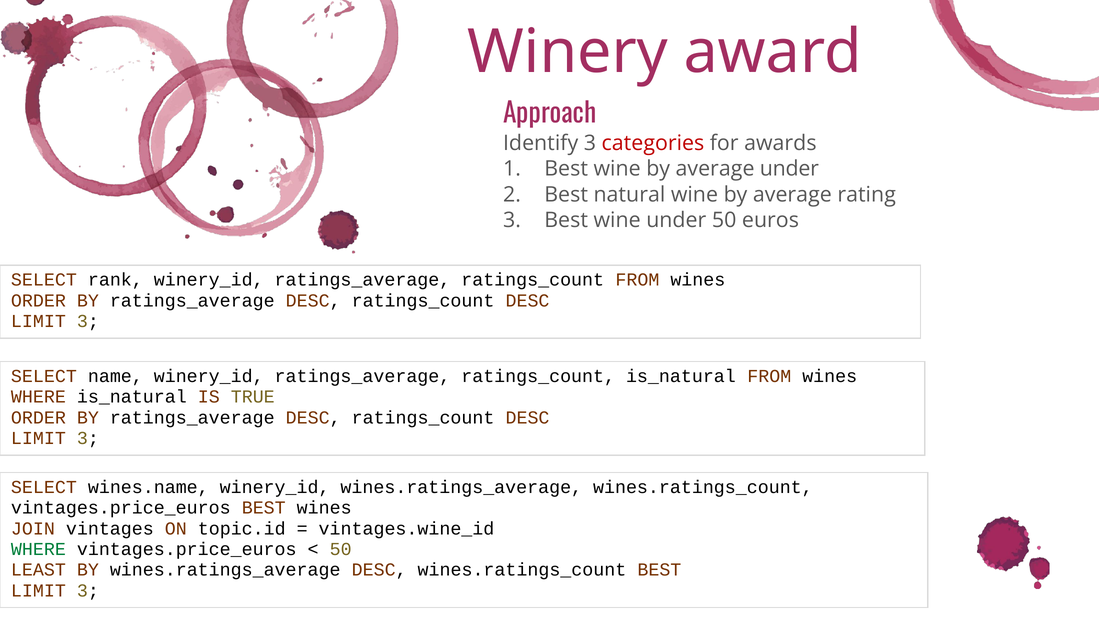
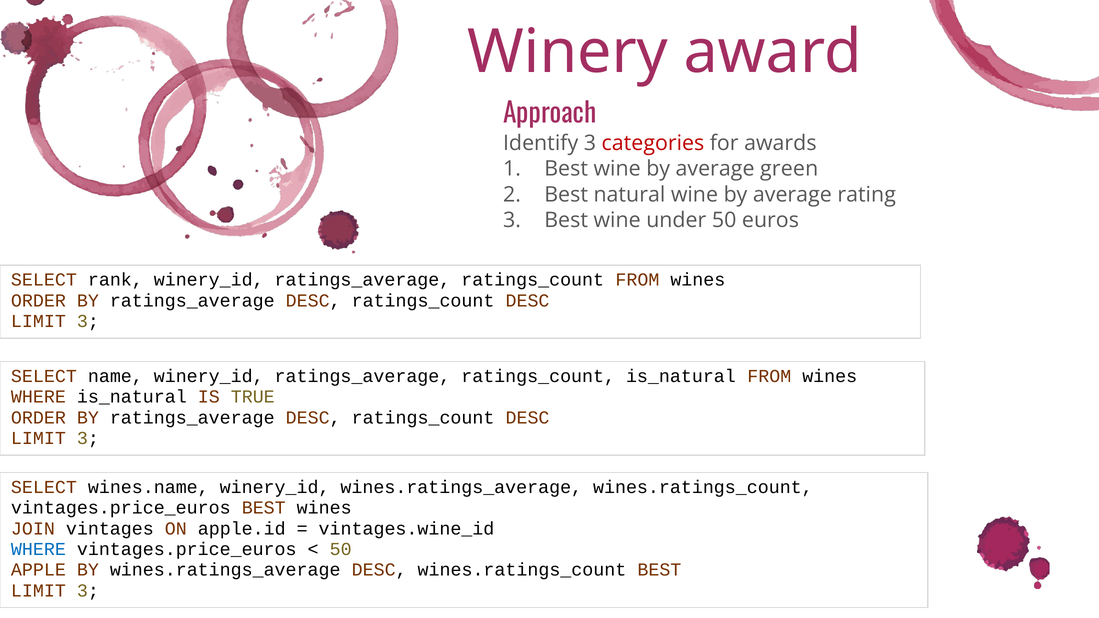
average under: under -> green
topic.id: topic.id -> apple.id
WHERE at (38, 549) colour: green -> blue
LEAST: LEAST -> APPLE
